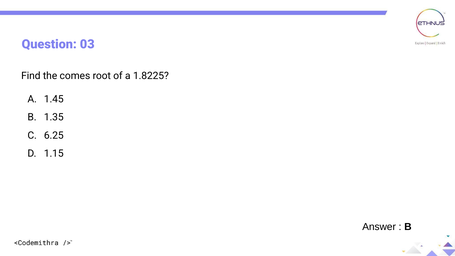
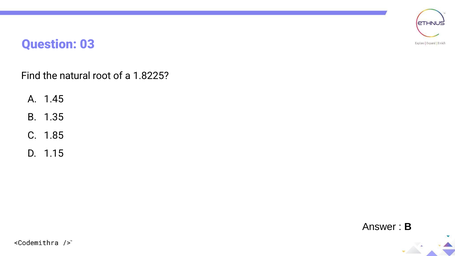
comes: comes -> natural
6.25: 6.25 -> 1.85
